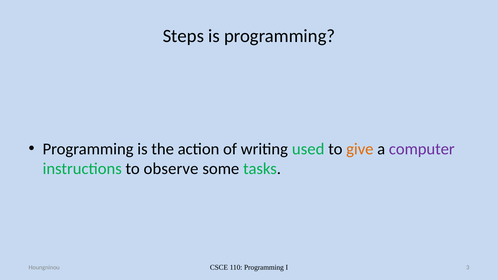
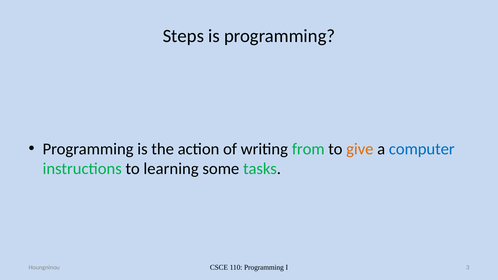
used: used -> from
computer colour: purple -> blue
observe: observe -> learning
